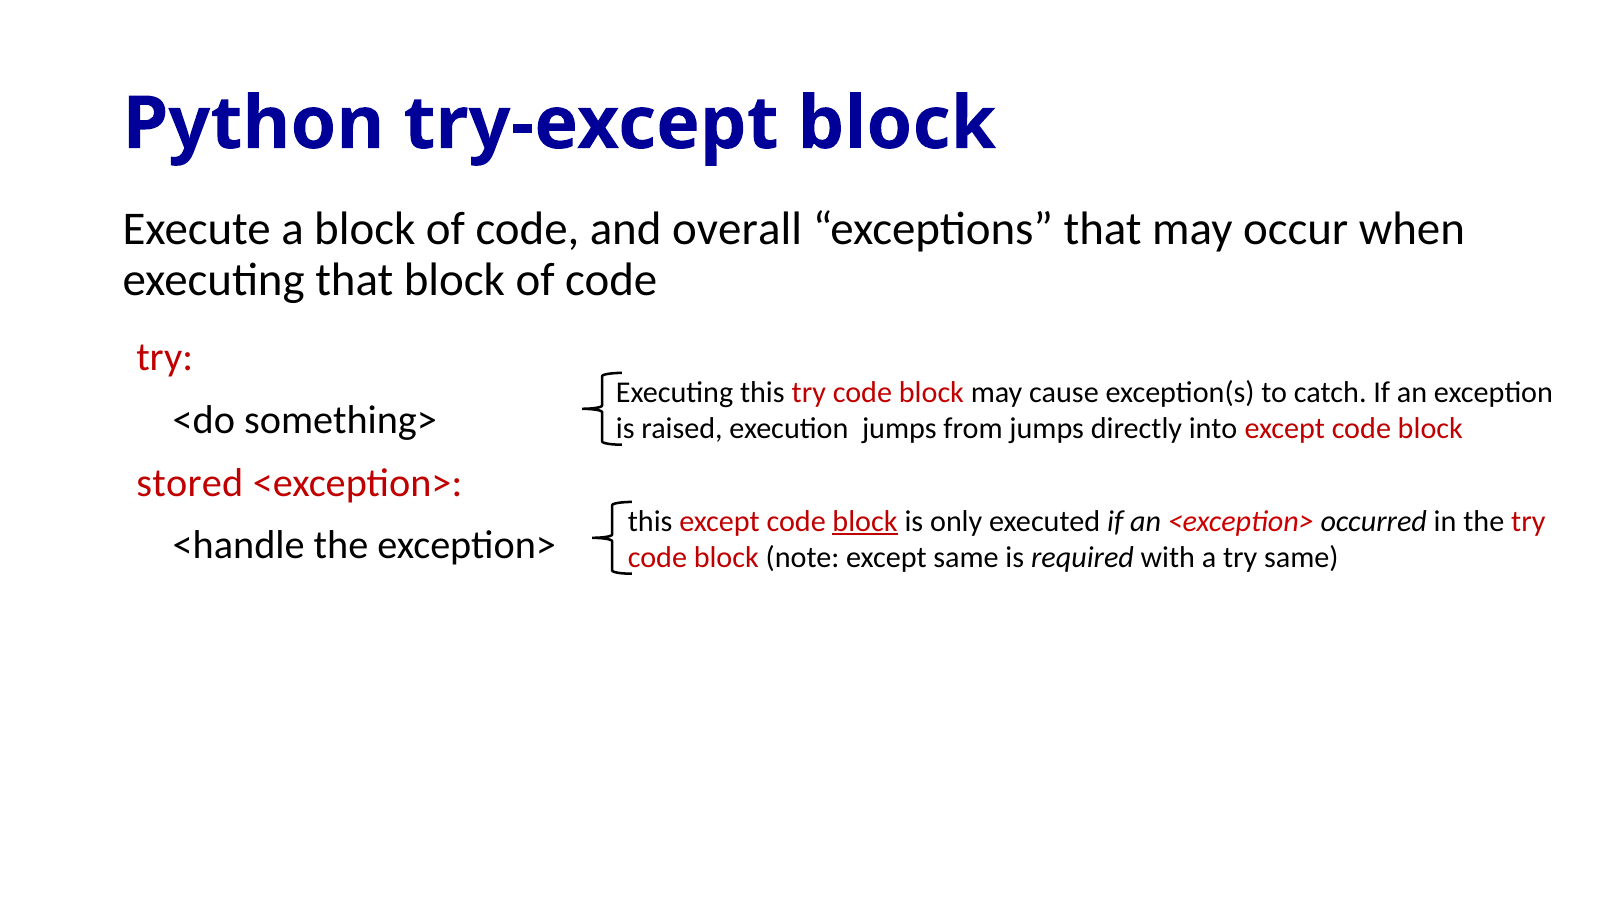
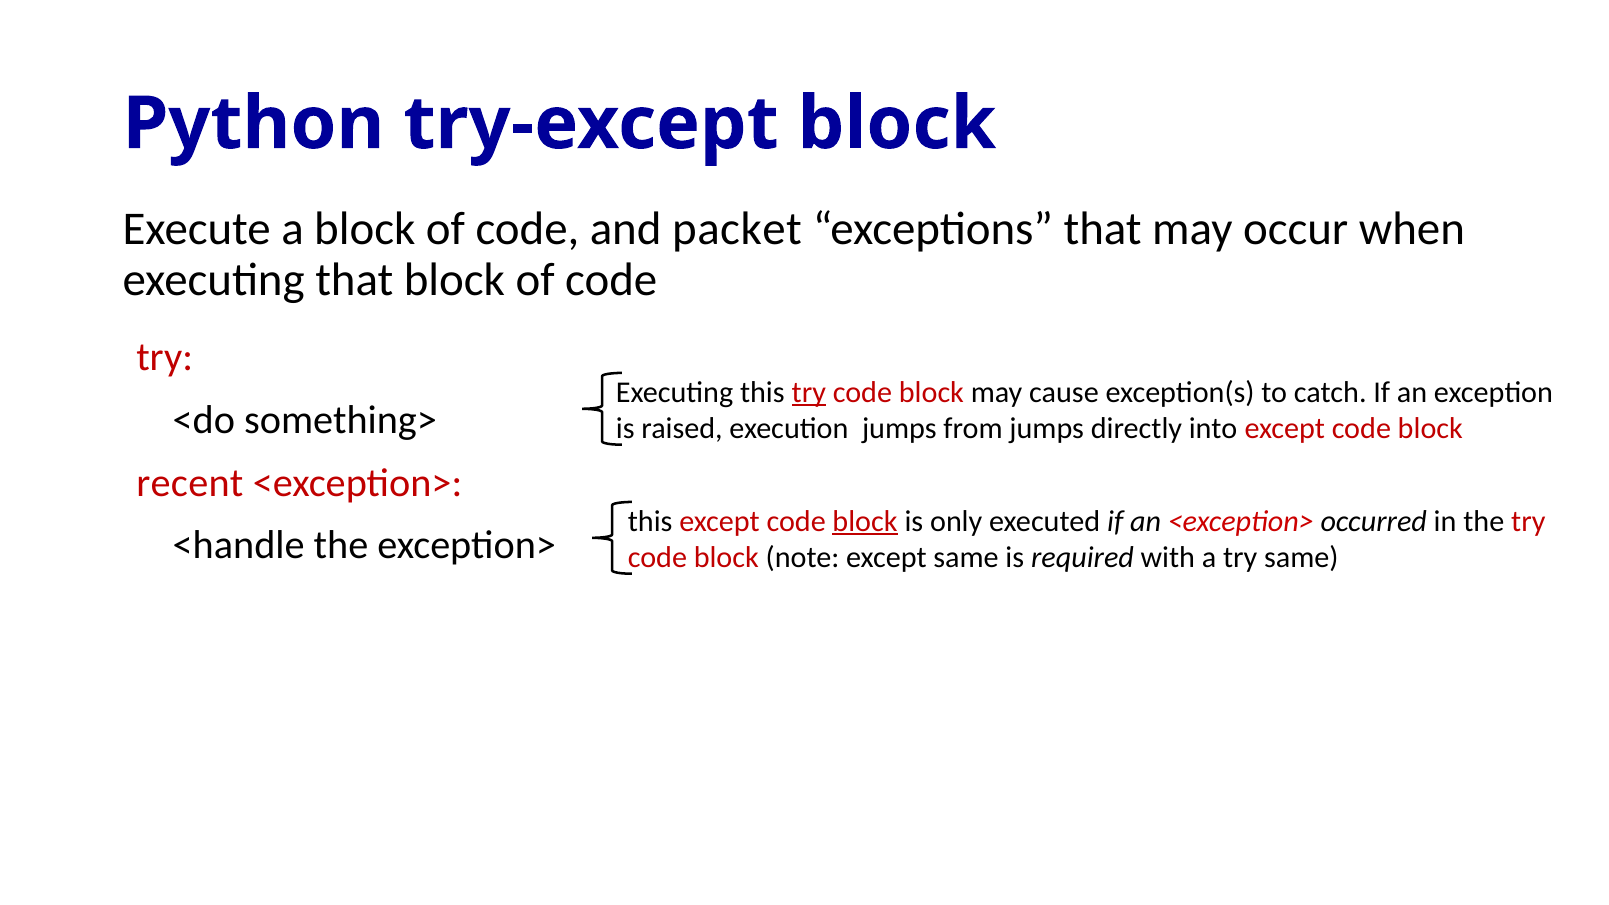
overall: overall -> packet
try at (809, 392) underline: none -> present
stored: stored -> recent
